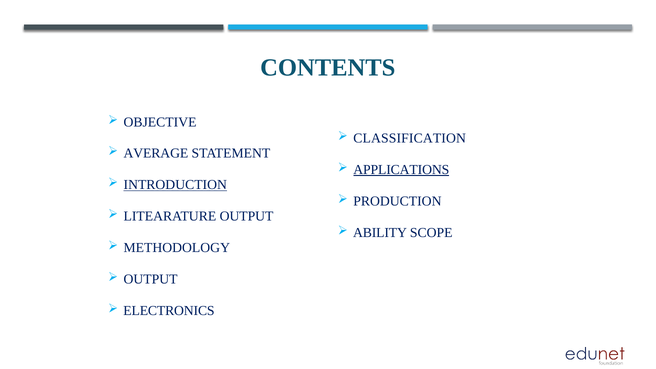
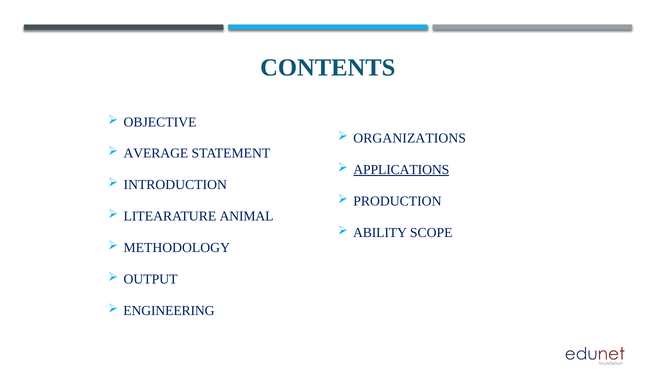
CLASSIFICATION: CLASSIFICATION -> ORGANIZATIONS
INTRODUCTION underline: present -> none
LITEARATURE OUTPUT: OUTPUT -> ANIMAL
ELECTRONICS: ELECTRONICS -> ENGINEERING
